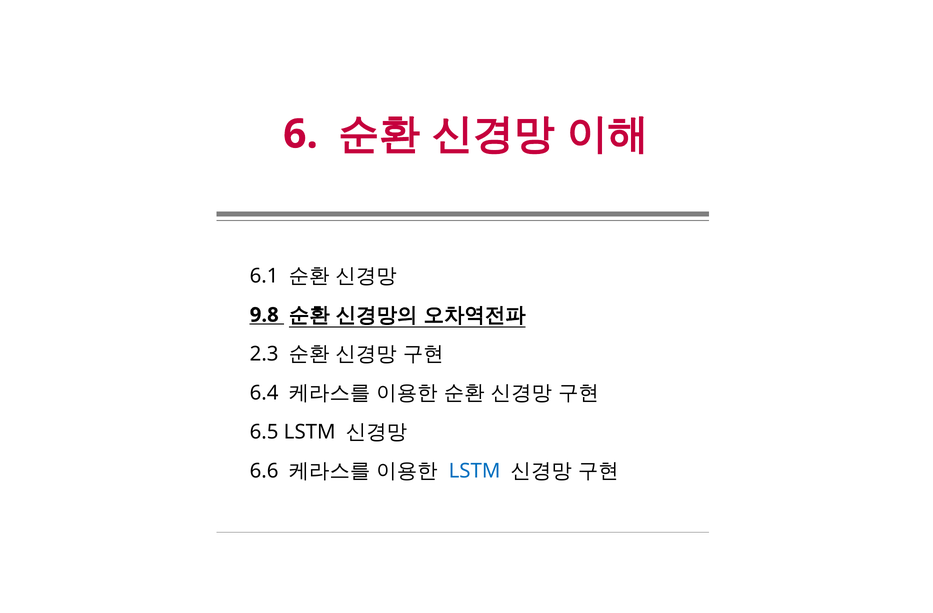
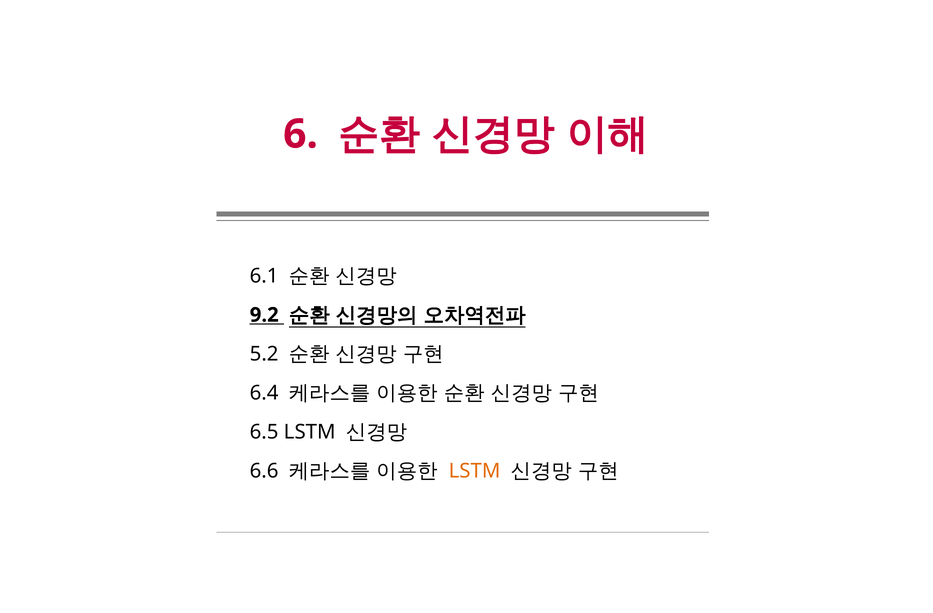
9.8: 9.8 -> 9.2
2.3: 2.3 -> 5.2
LSTM at (475, 471) colour: blue -> orange
